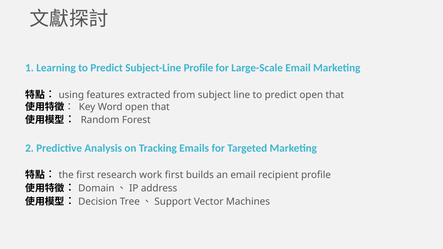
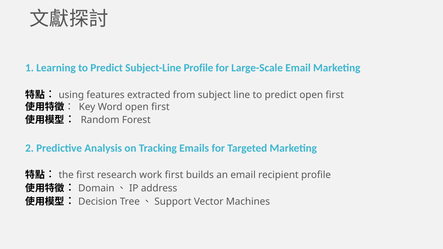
predict open that: that -> first
Word open that: that -> first
